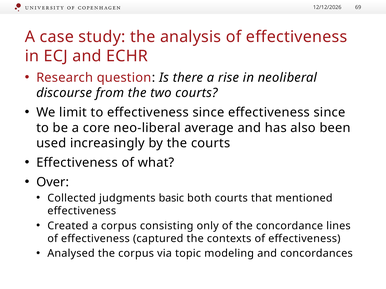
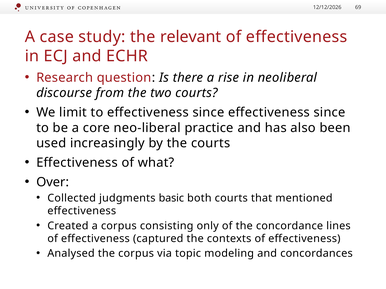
analysis: analysis -> relevant
average: average -> practice
